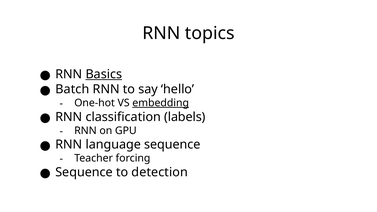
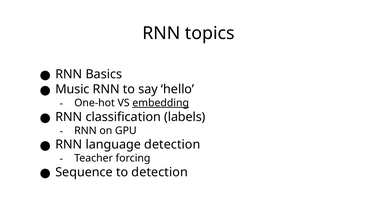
Basics underline: present -> none
Batch: Batch -> Music
language sequence: sequence -> detection
